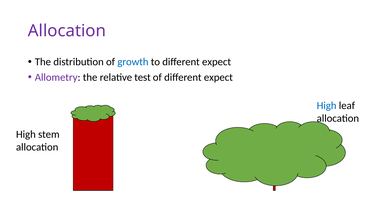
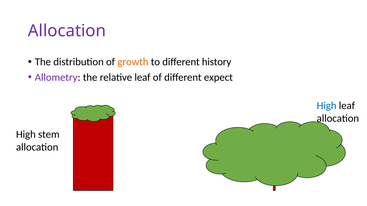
growth colour: blue -> orange
to different expect: expect -> history
relative test: test -> leaf
